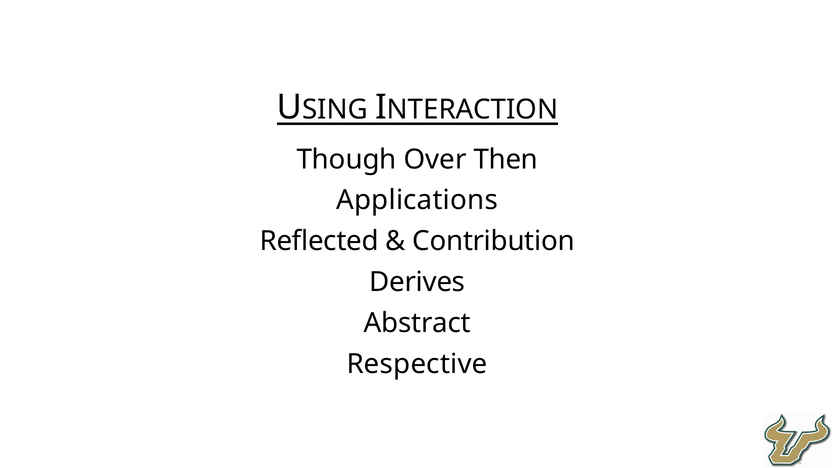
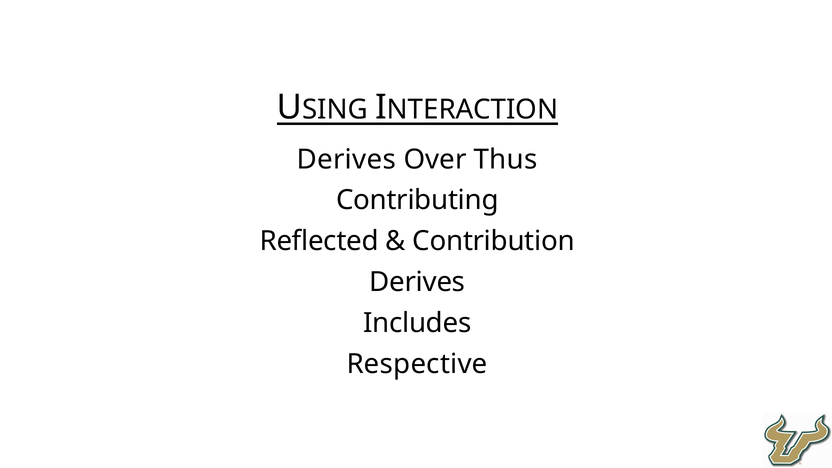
Though at (347, 159): Though -> Derives
Then: Then -> Thus
Applications: Applications -> Contributing
Abstract: Abstract -> Includes
